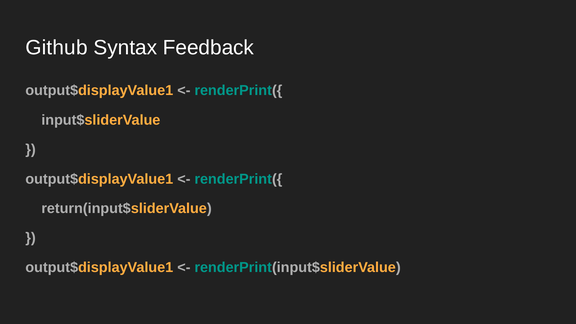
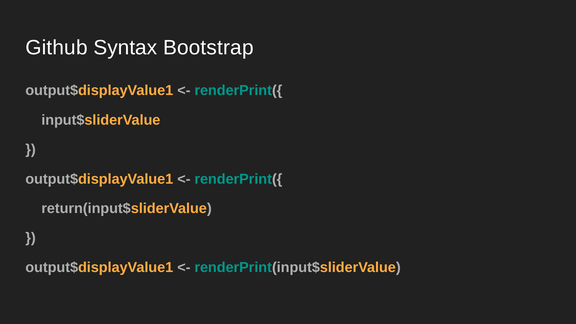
Feedback: Feedback -> Bootstrap
